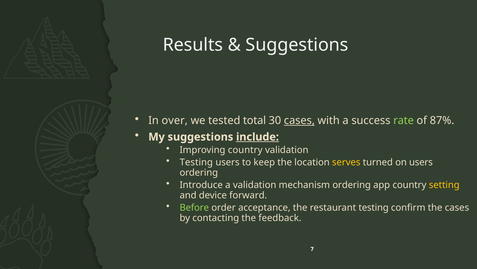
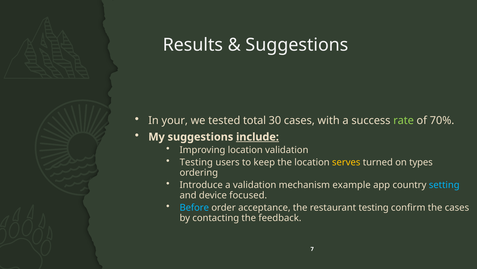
over: over -> your
cases at (299, 120) underline: present -> none
87%: 87% -> 70%
Improving country: country -> location
on users: users -> types
mechanism ordering: ordering -> example
setting colour: yellow -> light blue
forward: forward -> focused
Before colour: light green -> light blue
